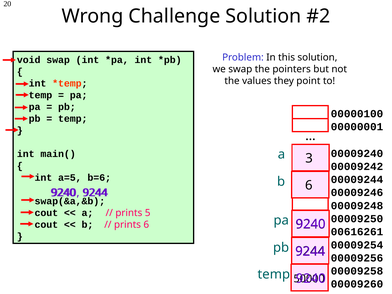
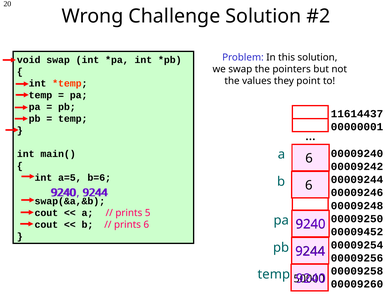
00000100: 00000100 -> 11614437
a 3: 3 -> 6
00616261: 00616261 -> 00009452
